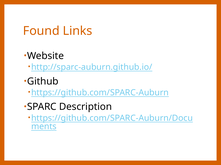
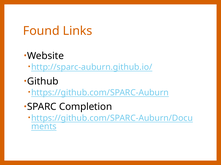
Description: Description -> Completion
